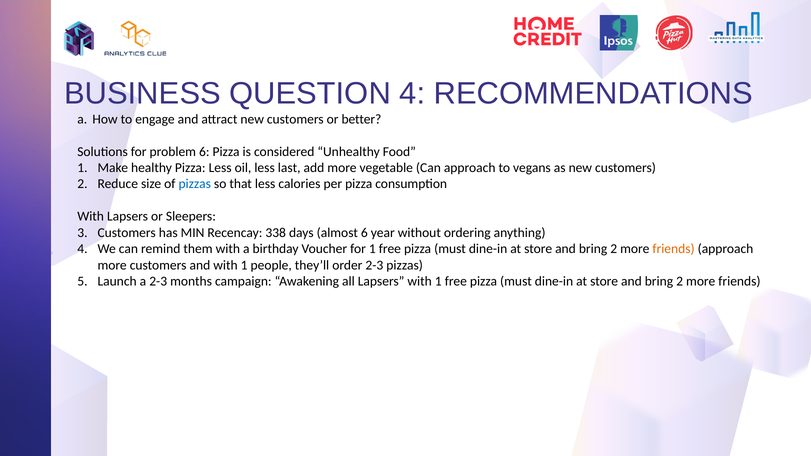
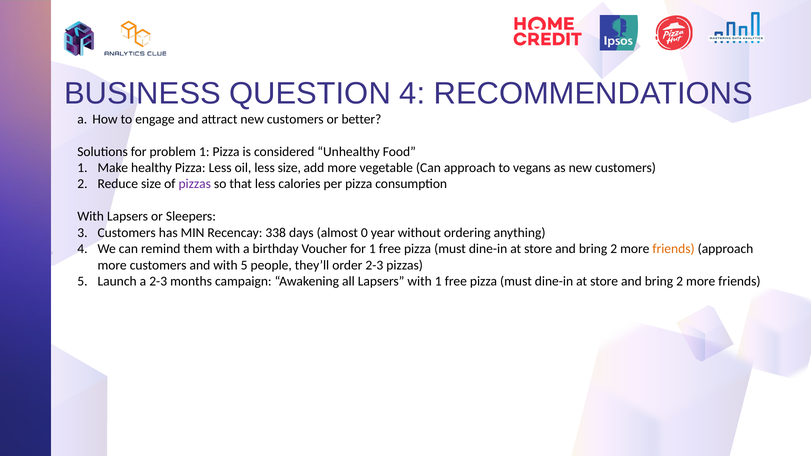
problem 6: 6 -> 1
less last: last -> size
pizzas at (195, 184) colour: blue -> purple
almost 6: 6 -> 0
and with 1: 1 -> 5
